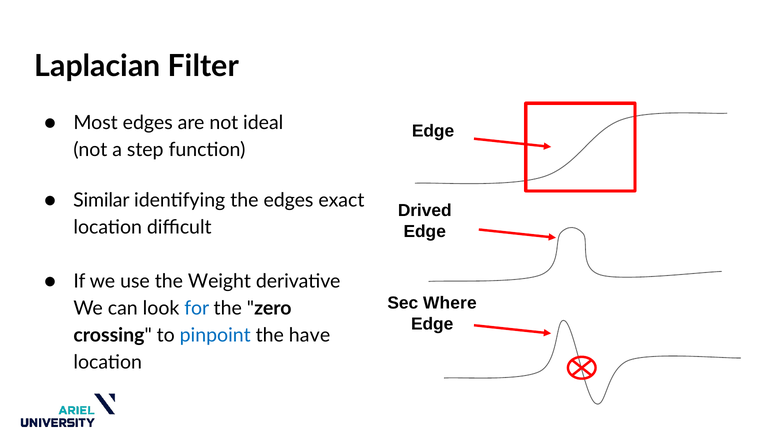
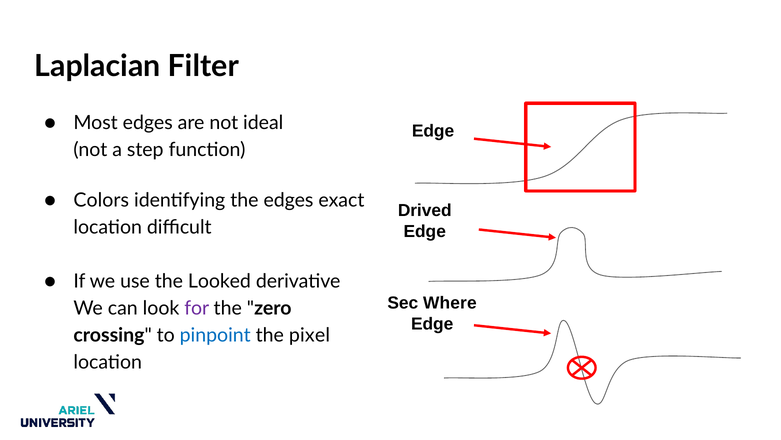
Similar: Similar -> Colors
Weight: Weight -> Looked
for colour: blue -> purple
have: have -> pixel
